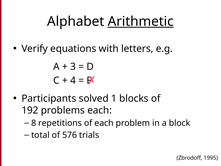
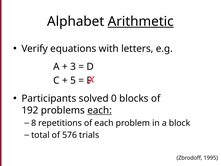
4: 4 -> 5
1: 1 -> 0
each at (100, 110) underline: none -> present
